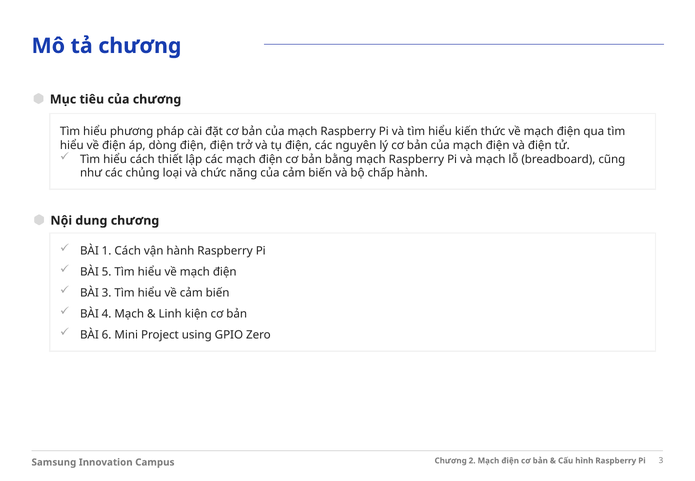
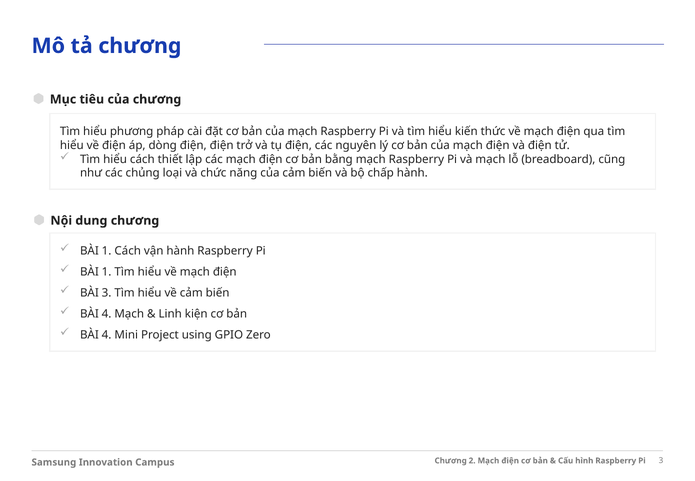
5 at (107, 272): 5 -> 1
6 at (107, 335): 6 -> 4
